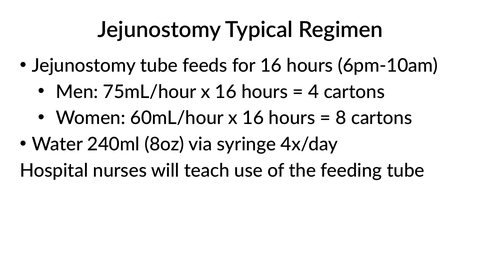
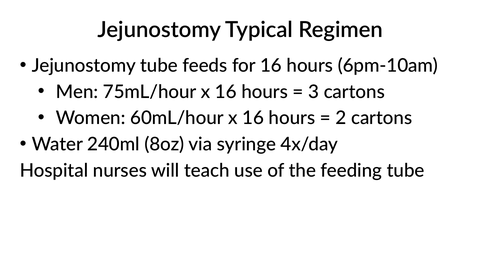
4: 4 -> 3
8: 8 -> 2
